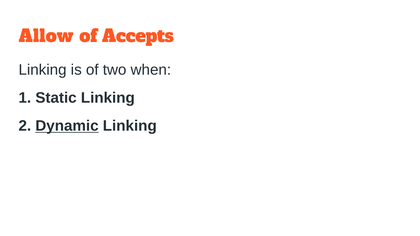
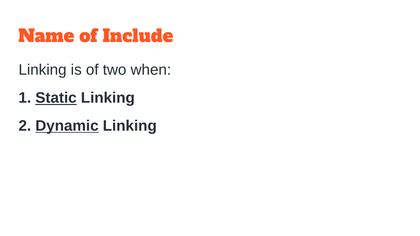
Allow: Allow -> Name
Accepts: Accepts -> Include
Static underline: none -> present
